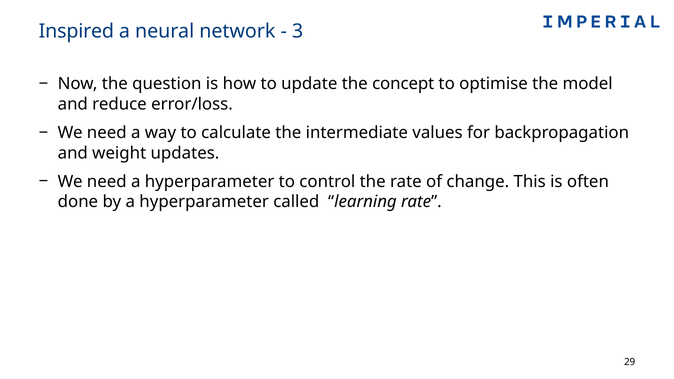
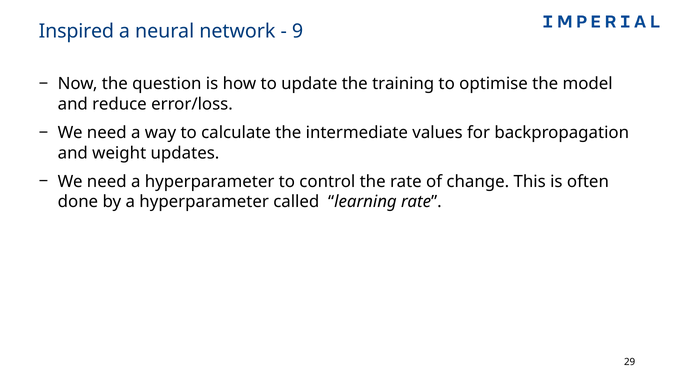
3: 3 -> 9
concept: concept -> training
